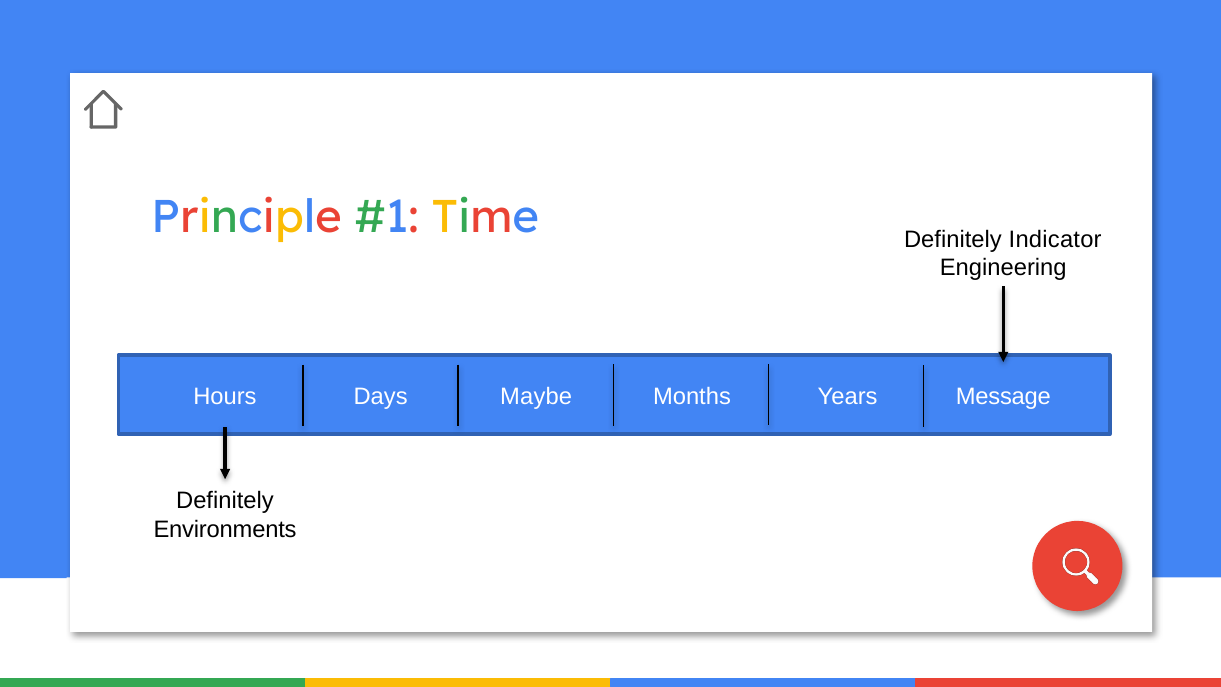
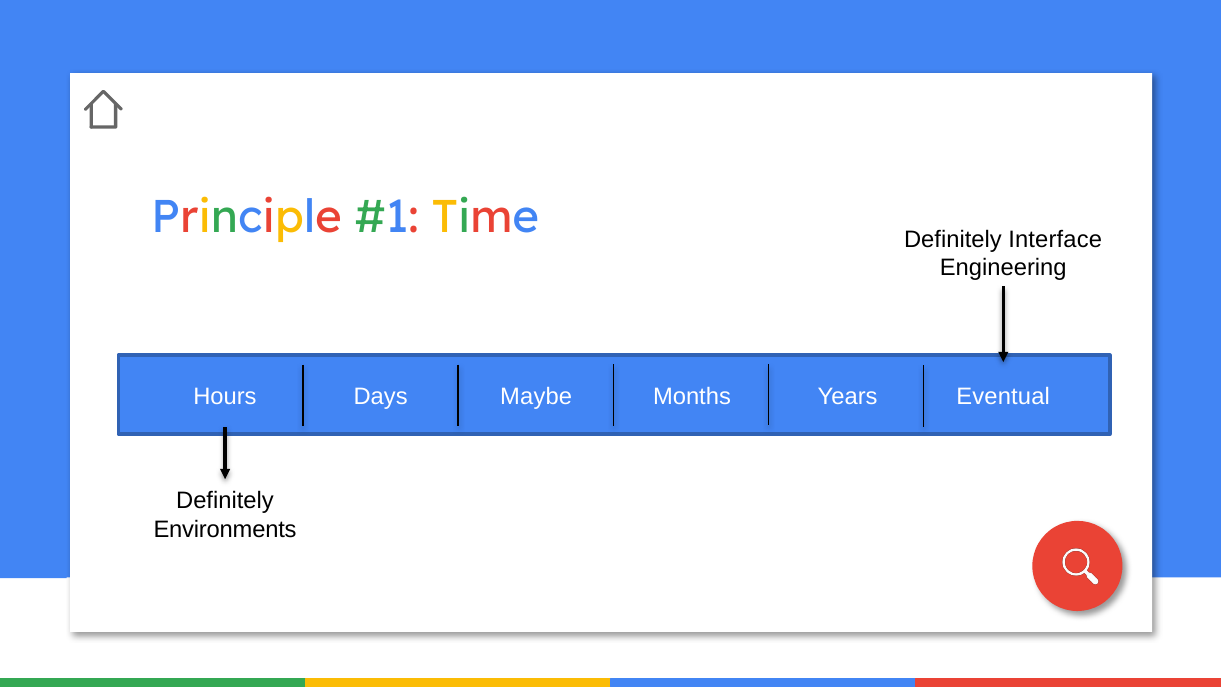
Indicator: Indicator -> Interface
Message: Message -> Eventual
